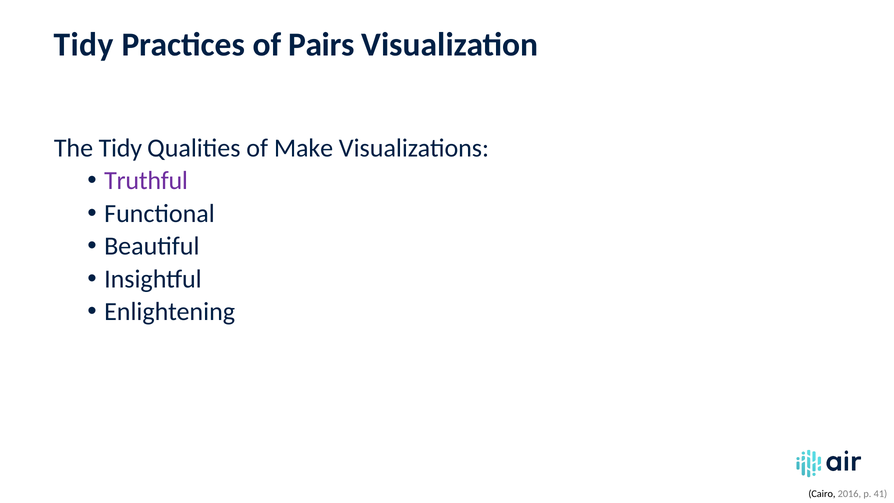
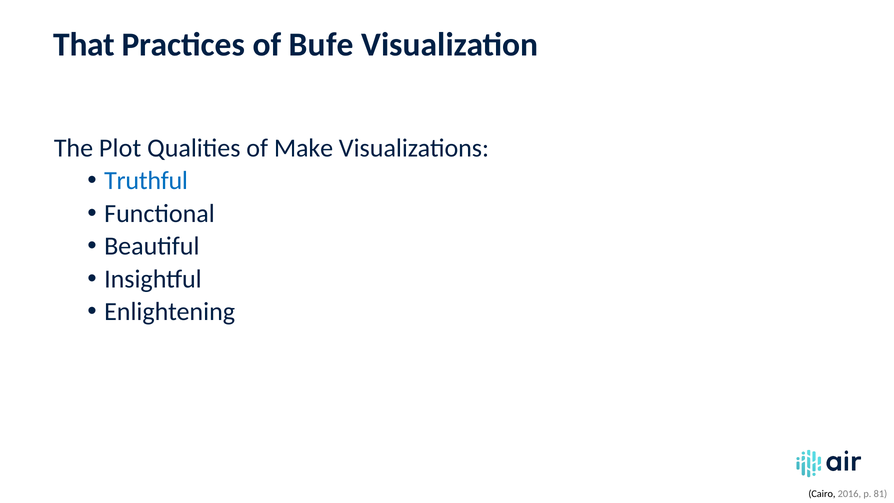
Tidy at (84, 45): Tidy -> That
Pairs: Pairs -> Bufe
The Tidy: Tidy -> Plot
Truthful colour: purple -> blue
41: 41 -> 81
